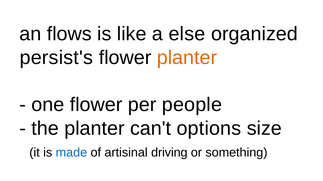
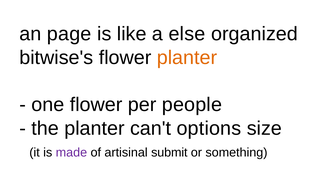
flows: flows -> page
persist's: persist's -> bitwise's
made colour: blue -> purple
driving: driving -> submit
